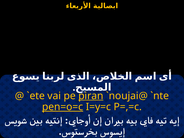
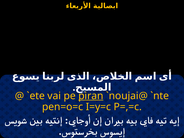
pen=o=c underline: present -> none
